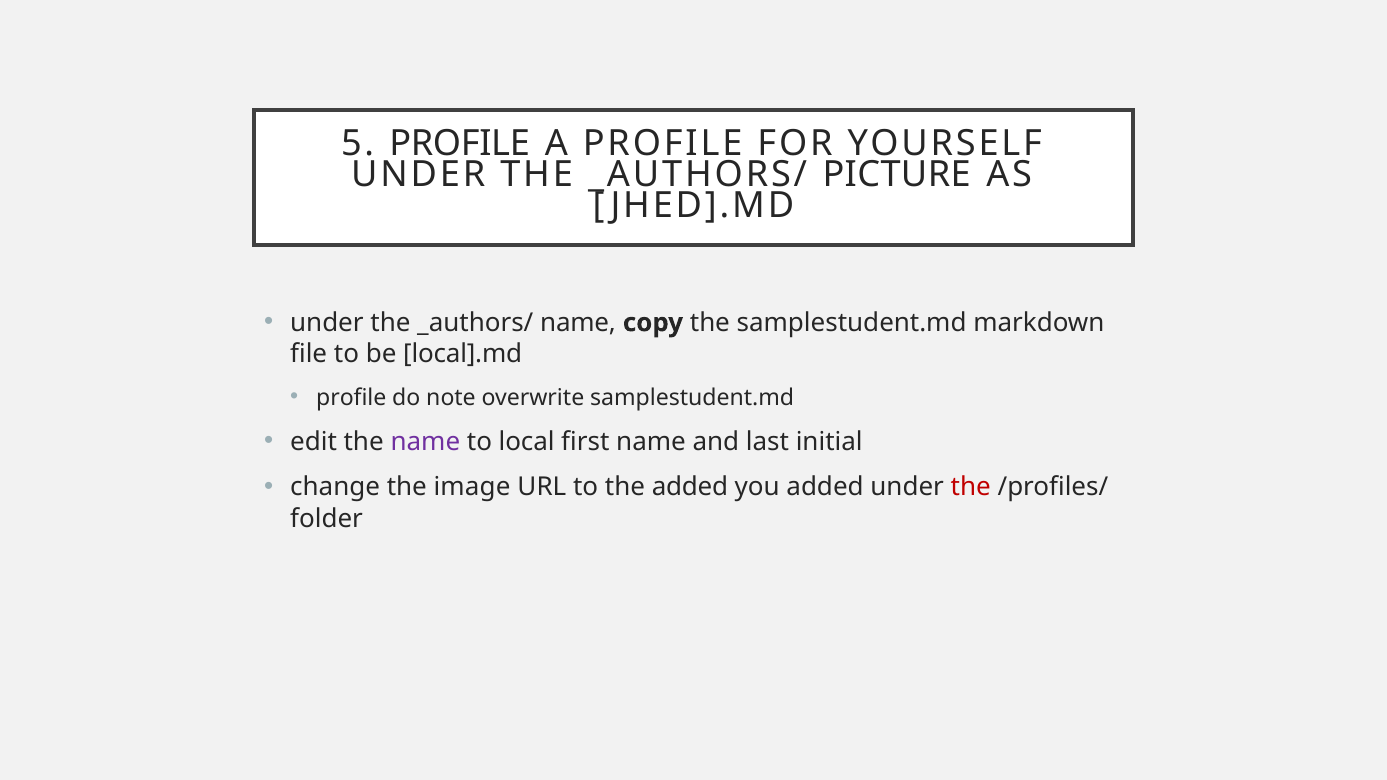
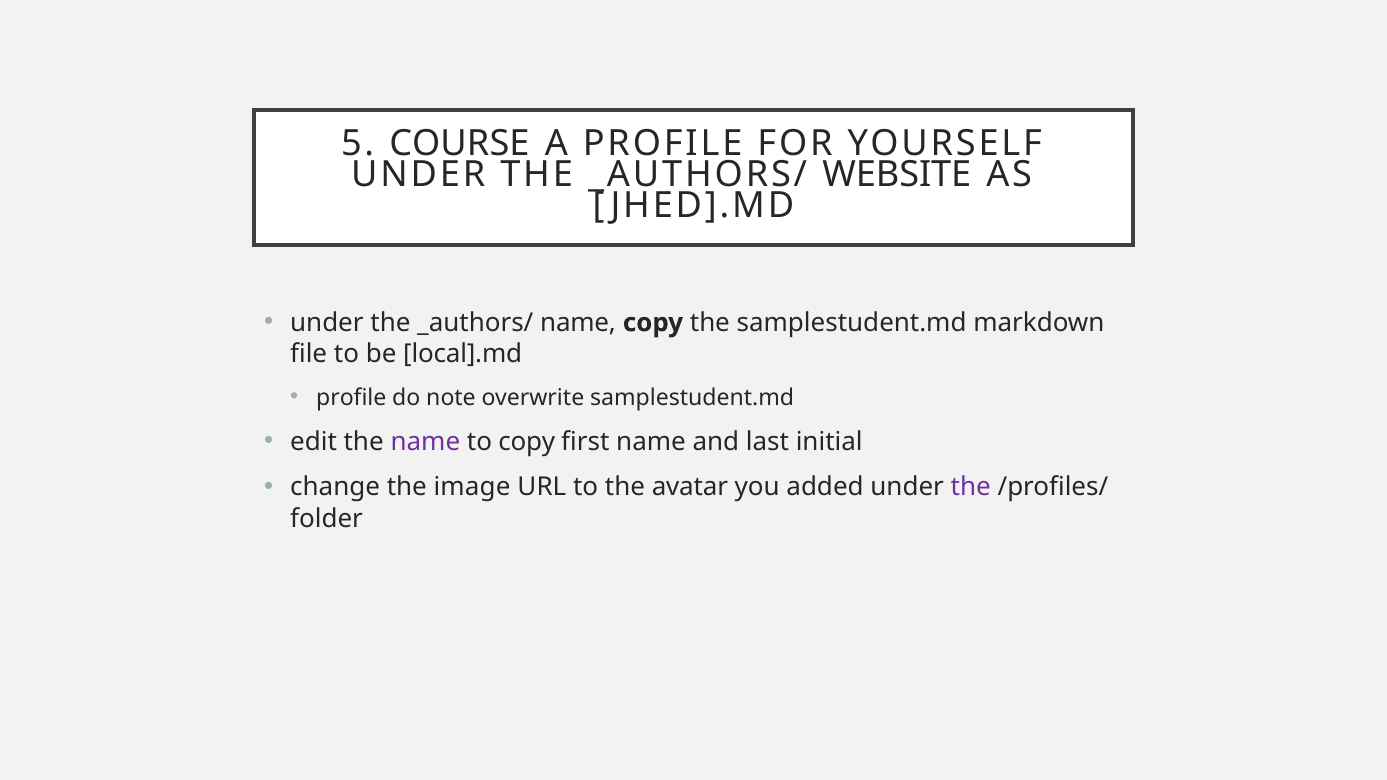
5 PROFILE: PROFILE -> COURSE
PICTURE: PICTURE -> WEBSITE
to local: local -> copy
the added: added -> avatar
the at (971, 487) colour: red -> purple
